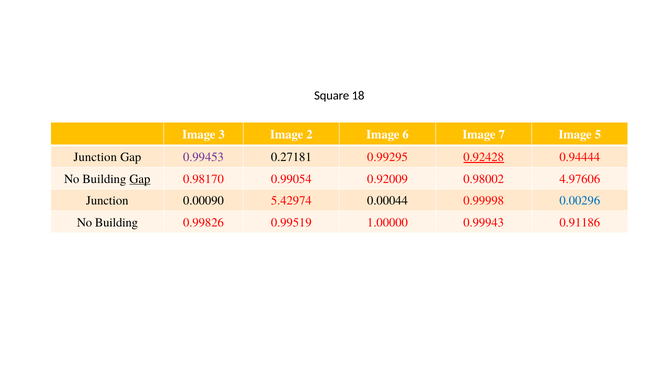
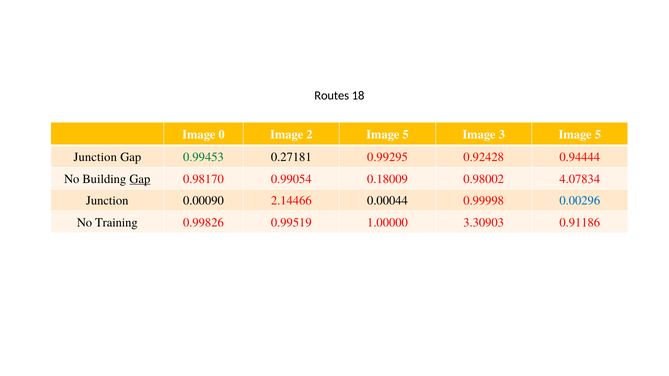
Square: Square -> Routes
3: 3 -> 0
2 Image 6: 6 -> 5
7: 7 -> 3
0.99453 colour: purple -> green
0.92428 underline: present -> none
0.92009: 0.92009 -> 0.18009
4.97606: 4.97606 -> 4.07834
5.42974: 5.42974 -> 2.14466
Building at (116, 223): Building -> Training
0.99943: 0.99943 -> 3.30903
